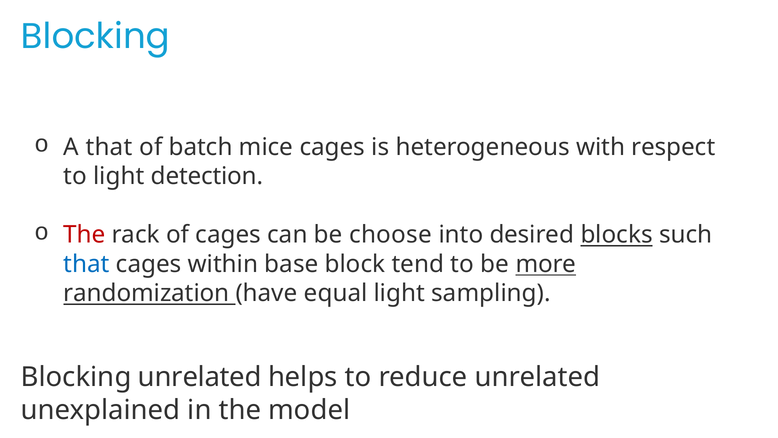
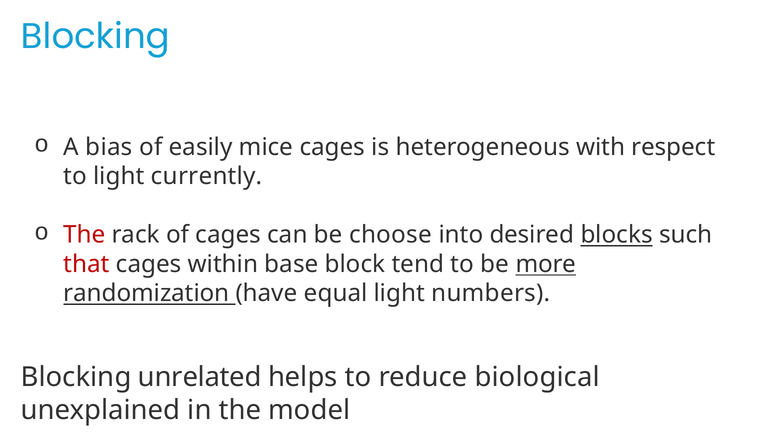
A that: that -> bias
batch: batch -> easily
detection: detection -> currently
that at (87, 264) colour: blue -> red
sampling: sampling -> numbers
reduce unrelated: unrelated -> biological
